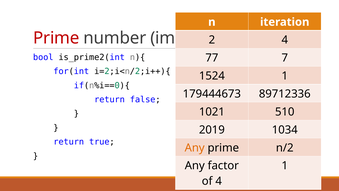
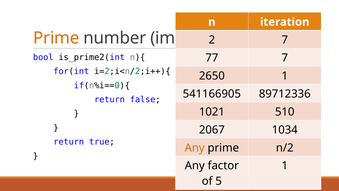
Prime at (56, 38) colour: red -> orange
4 at (285, 40): 4 -> 7
1524: 1524 -> 2650
179444673: 179444673 -> 541166905
2019: 2019 -> 2067
of 4: 4 -> 5
